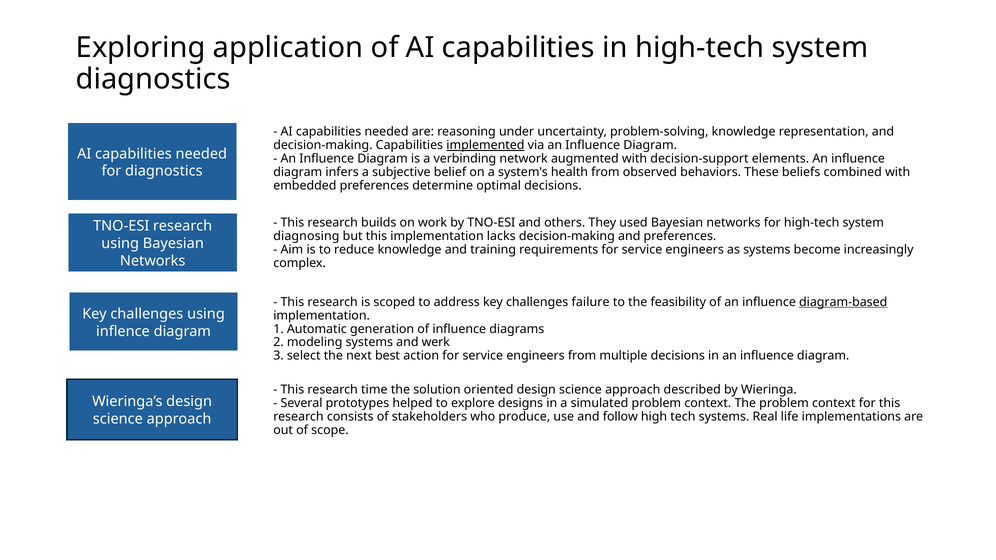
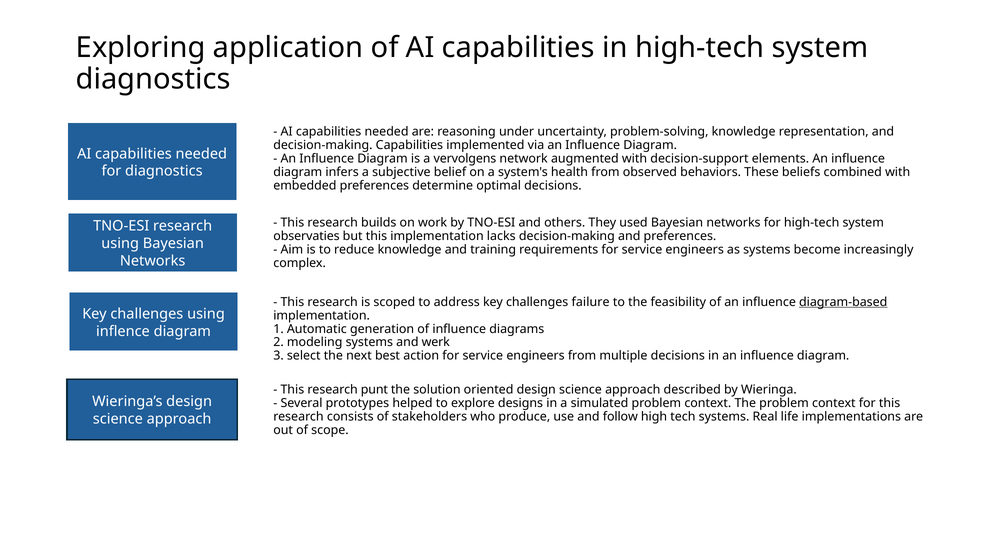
implemented underline: present -> none
verbinding: verbinding -> vervolgens
diagnosing: diagnosing -> observaties
time: time -> punt
